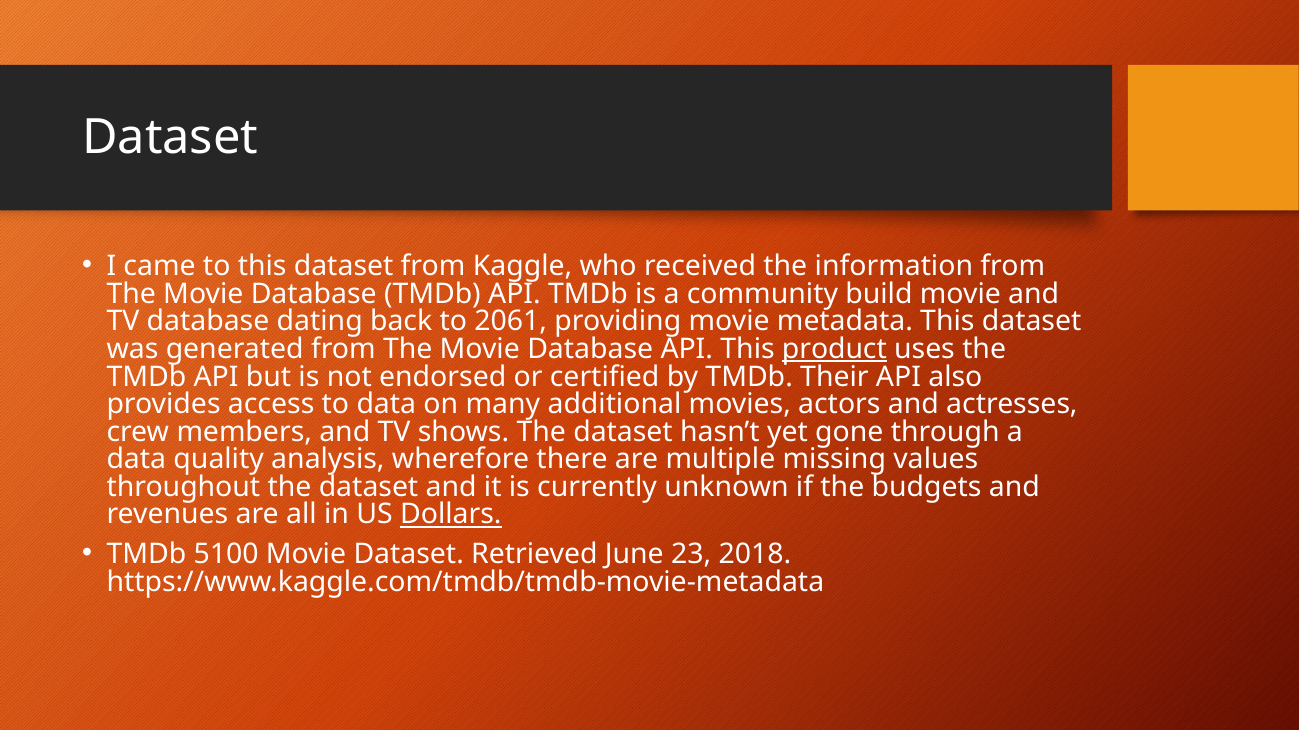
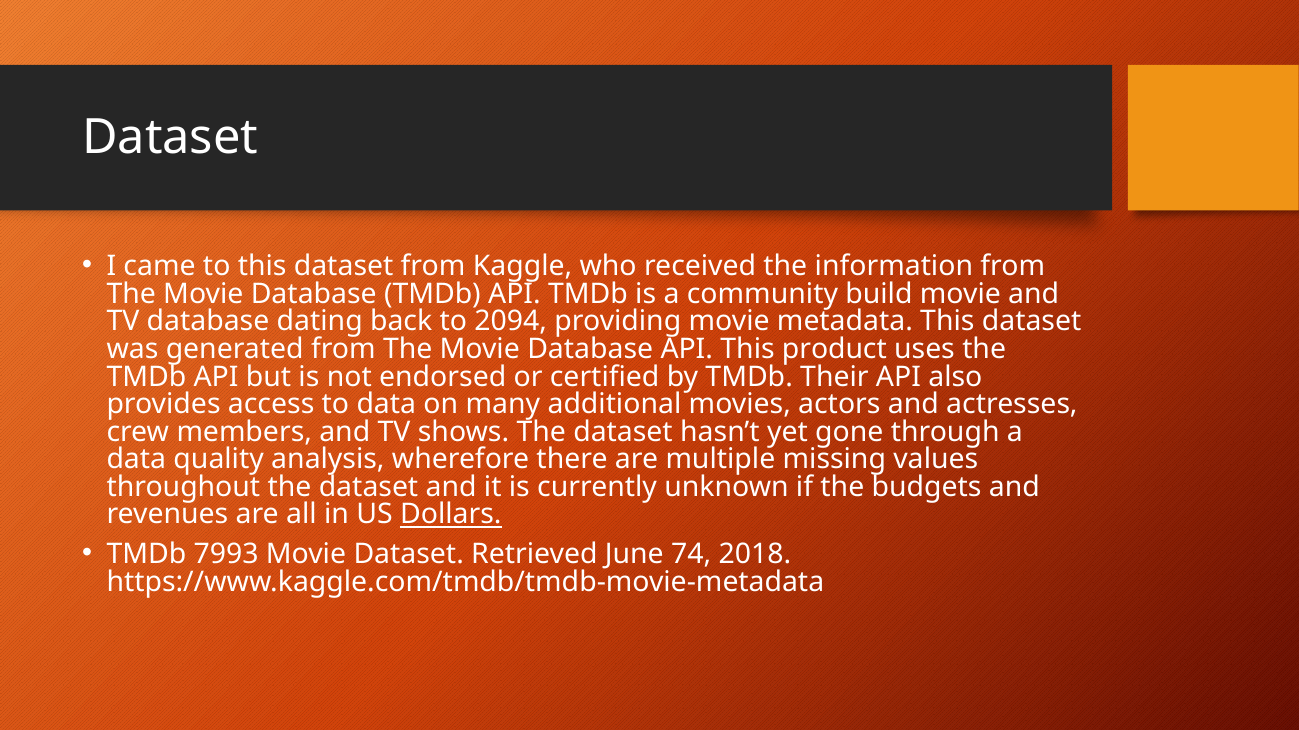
2061: 2061 -> 2094
product underline: present -> none
5100: 5100 -> 7993
23: 23 -> 74
